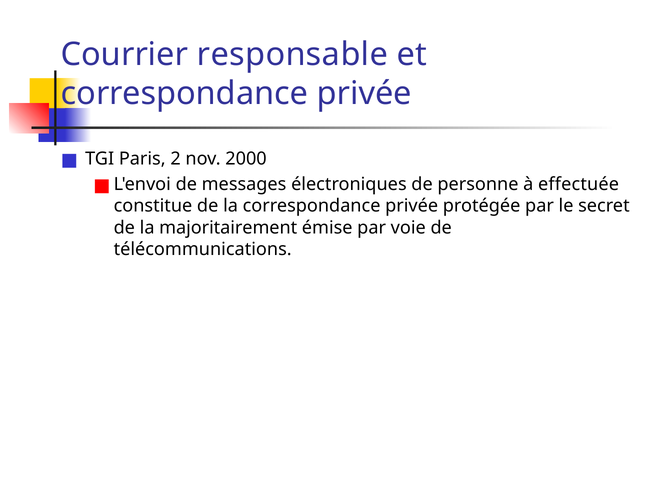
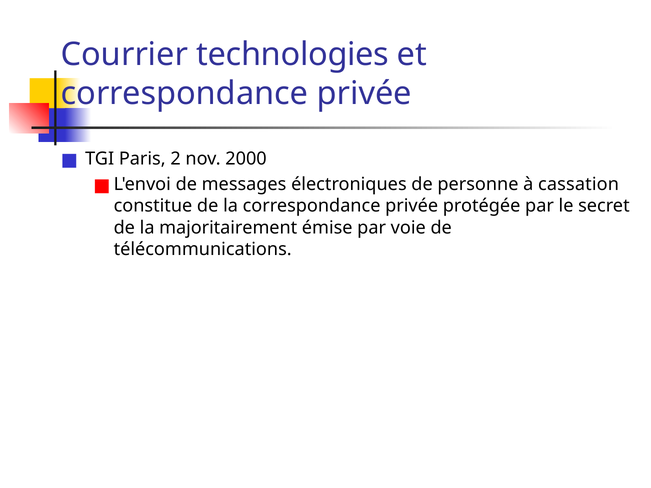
responsable: responsable -> technologies
effectuée: effectuée -> cassation
